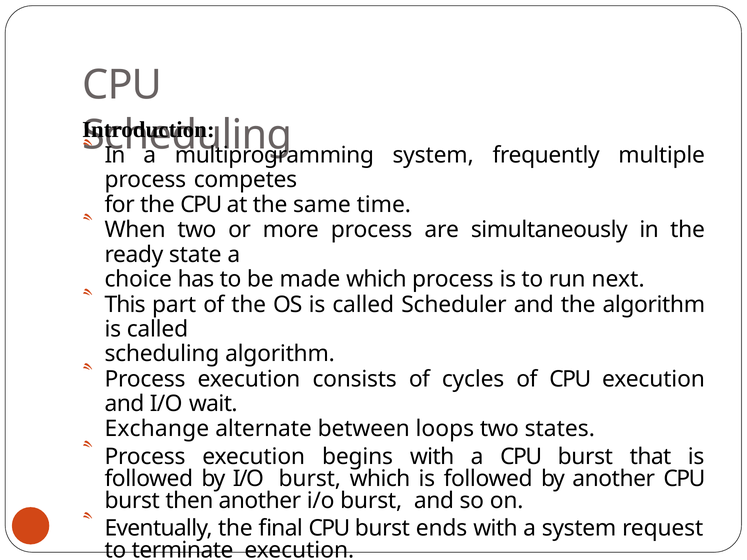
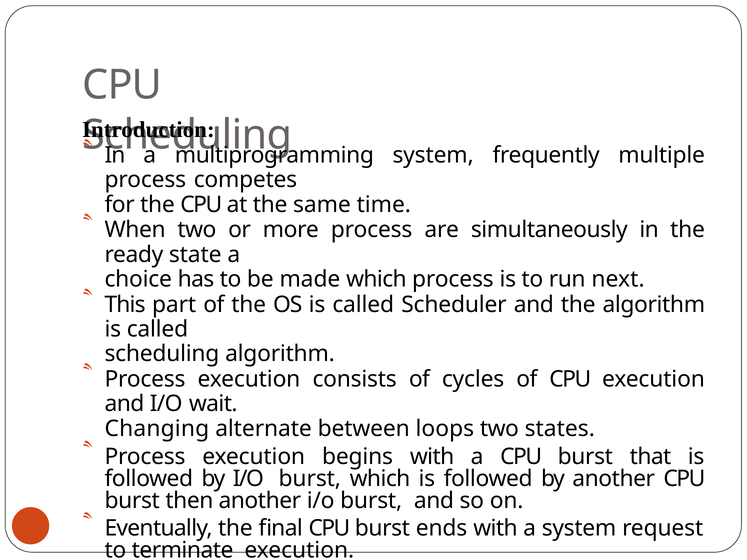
Exchange: Exchange -> Changing
